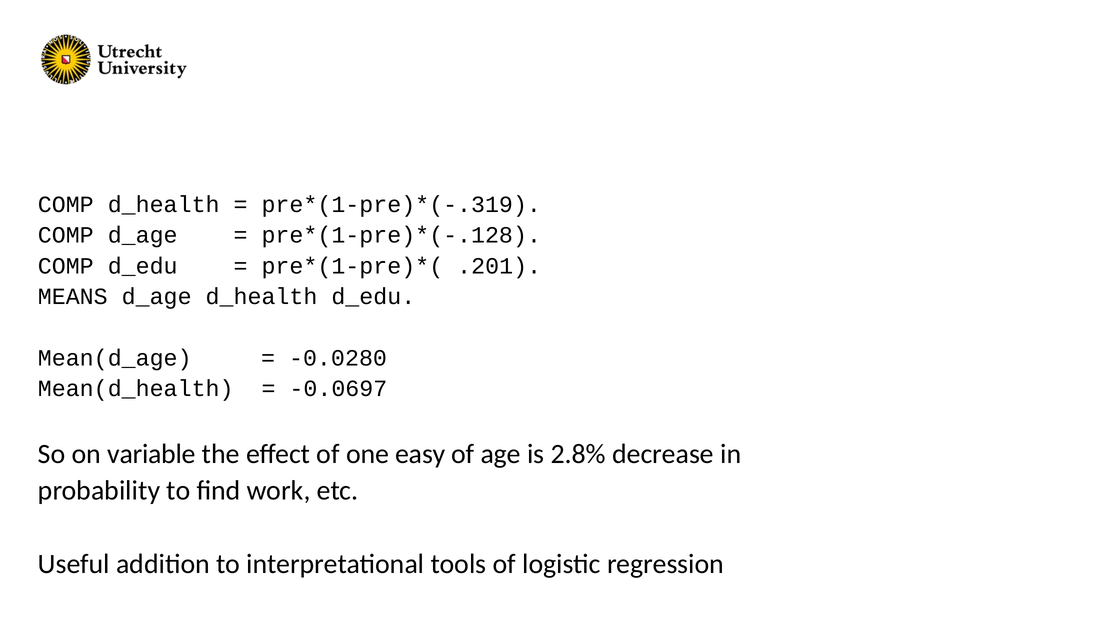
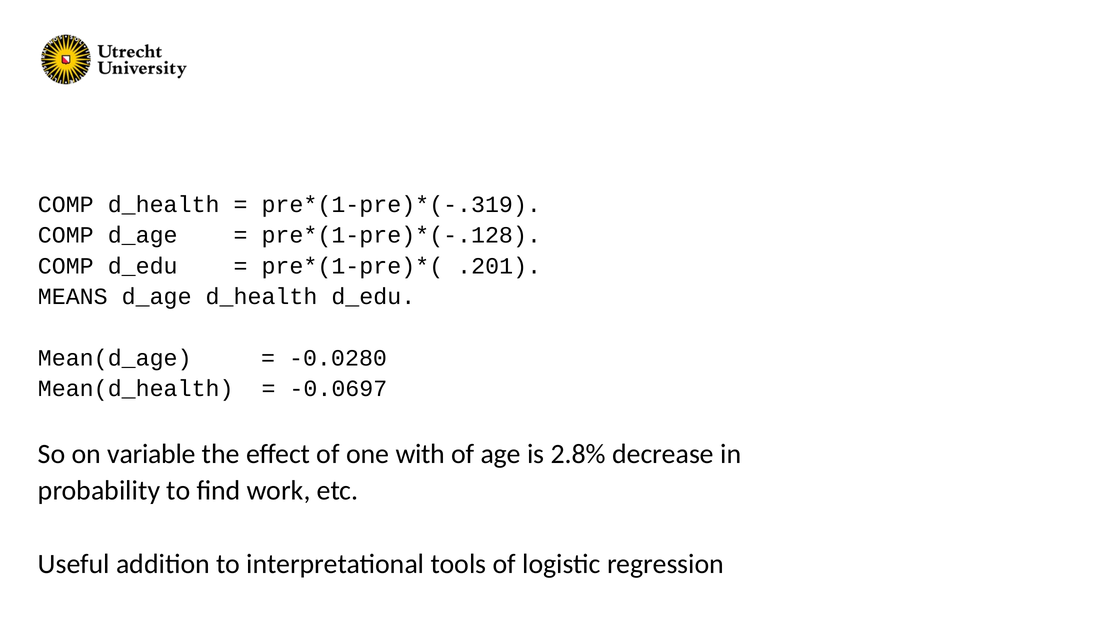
easy: easy -> with
